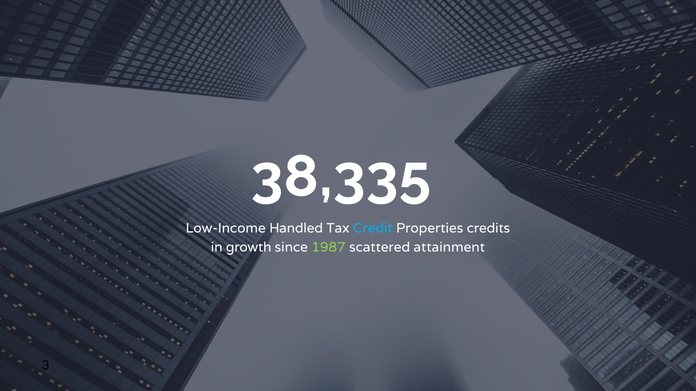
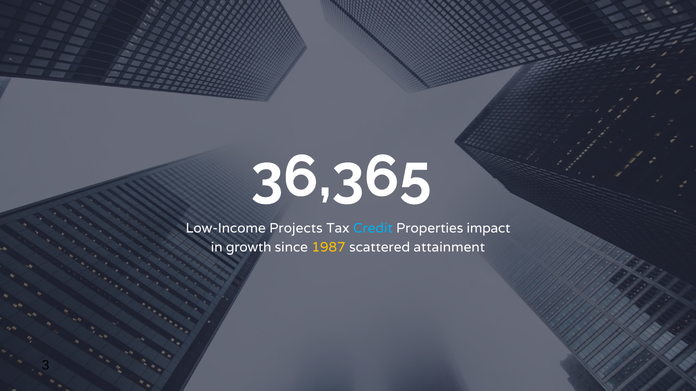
38,335: 38,335 -> 36,365
Handled: Handled -> Projects
credits: credits -> impact
1987 colour: light green -> yellow
